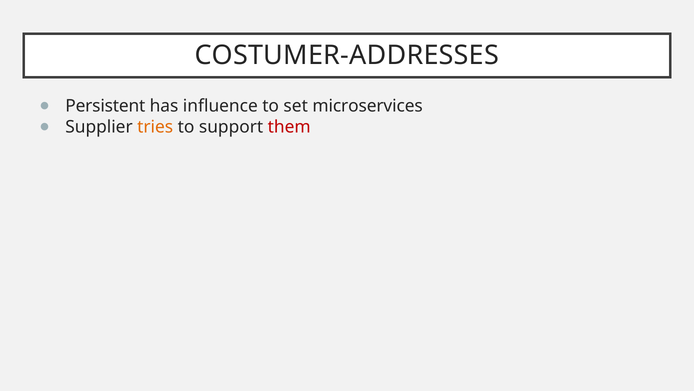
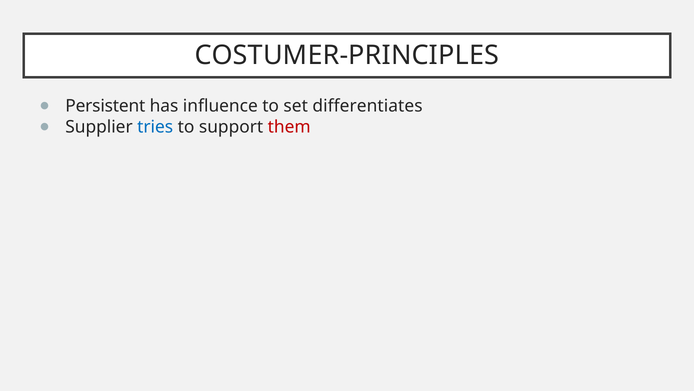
COSTUMER-ADDRESSES: COSTUMER-ADDRESSES -> COSTUMER-PRINCIPLES
microservices: microservices -> differentiates
tries colour: orange -> blue
